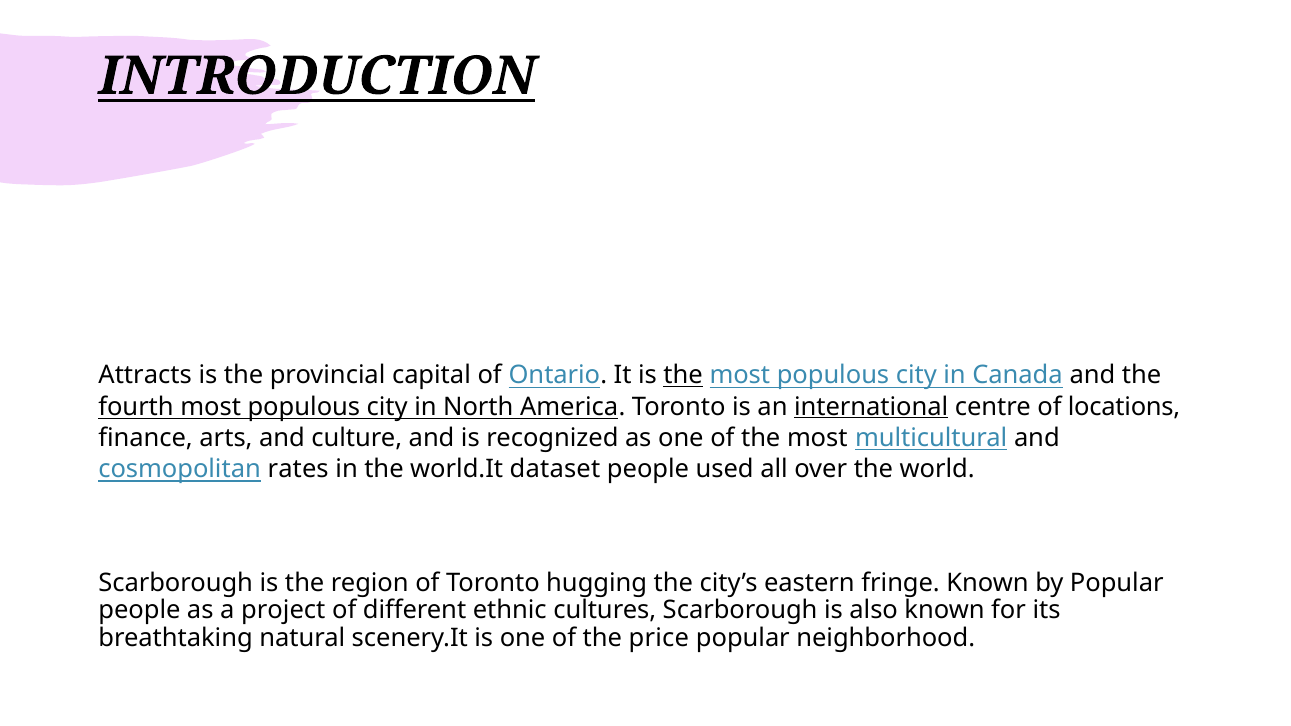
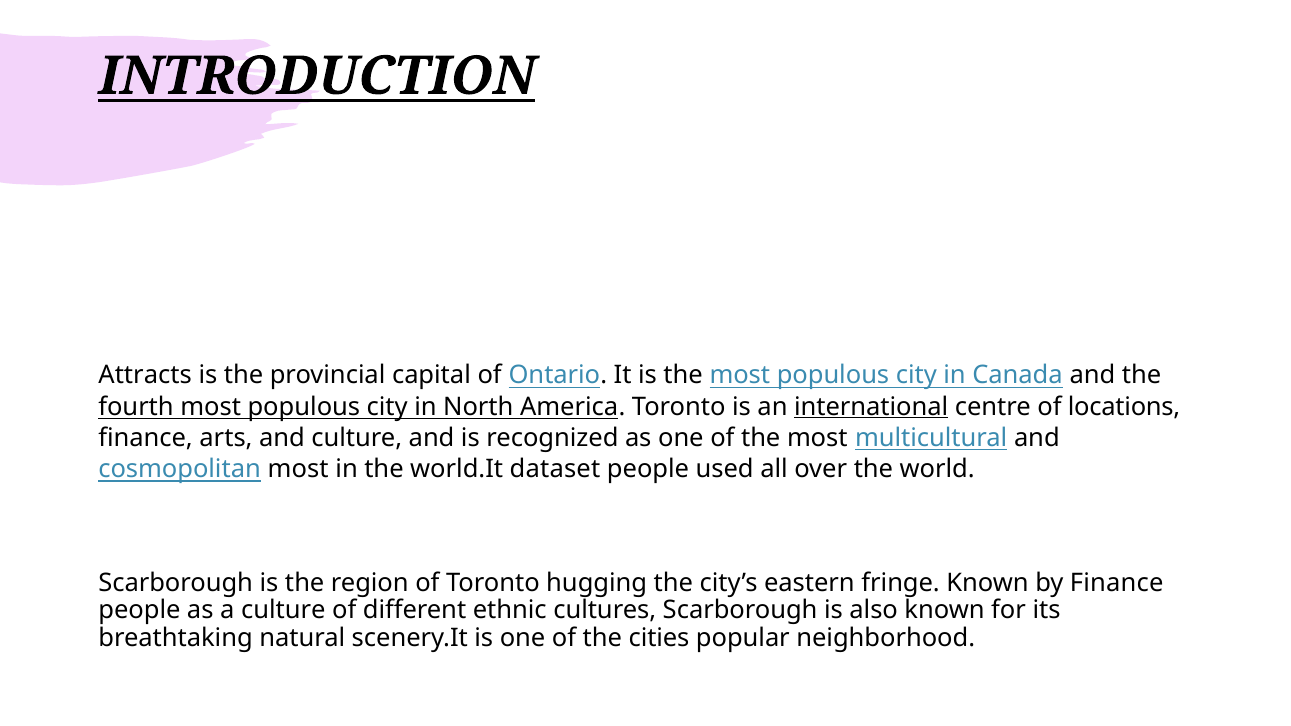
the at (683, 376) underline: present -> none
cosmopolitan rates: rates -> most
by Popular: Popular -> Finance
a project: project -> culture
price: price -> cities
